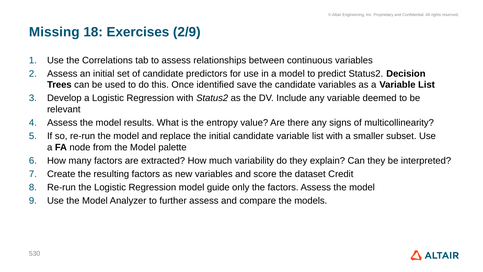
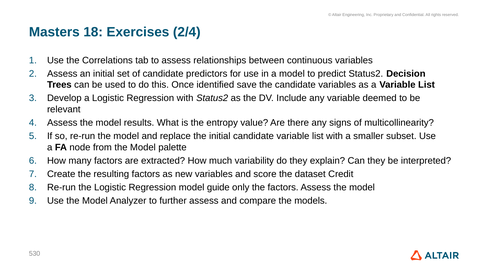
Missing: Missing -> Masters
2/9: 2/9 -> 2/4
